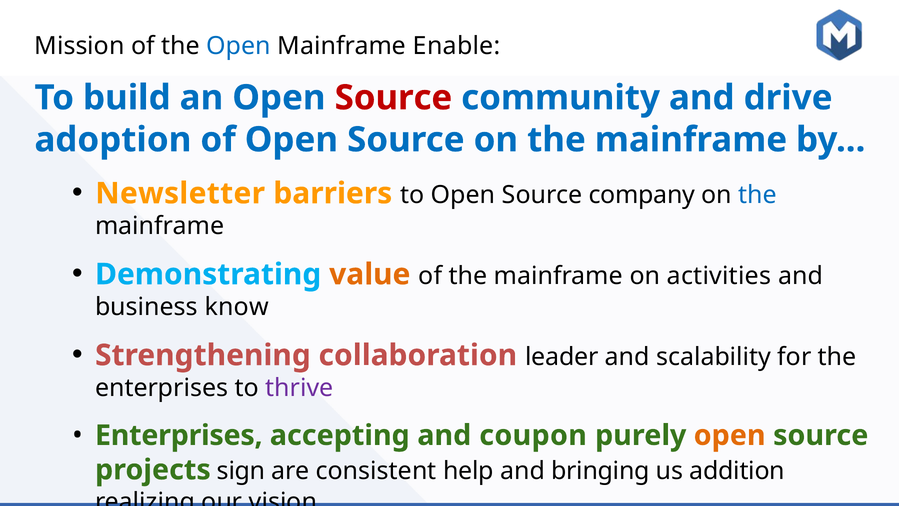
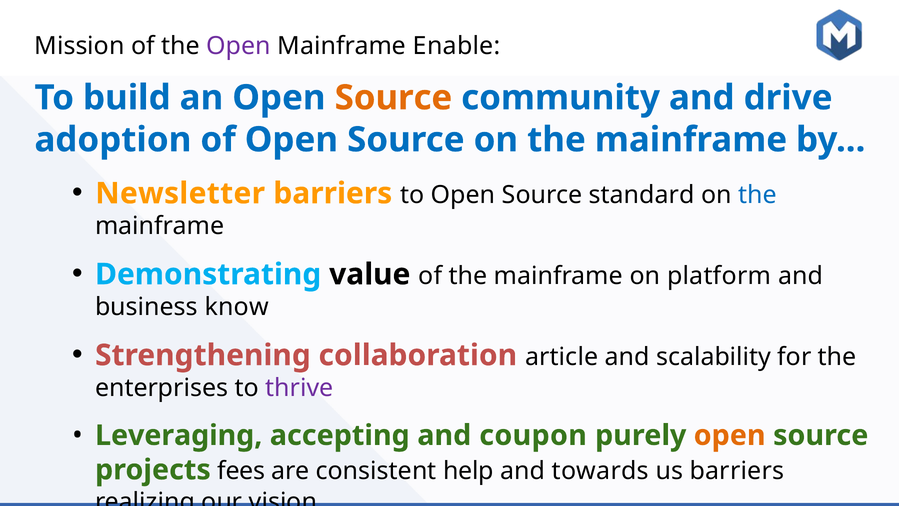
Open at (239, 46) colour: blue -> purple
Source at (393, 98) colour: red -> orange
company: company -> standard
value colour: orange -> black
activities: activities -> platform
leader: leader -> article
Enterprises at (179, 435): Enterprises -> Leveraging
sign: sign -> fees
bringing: bringing -> towards
us addition: addition -> barriers
